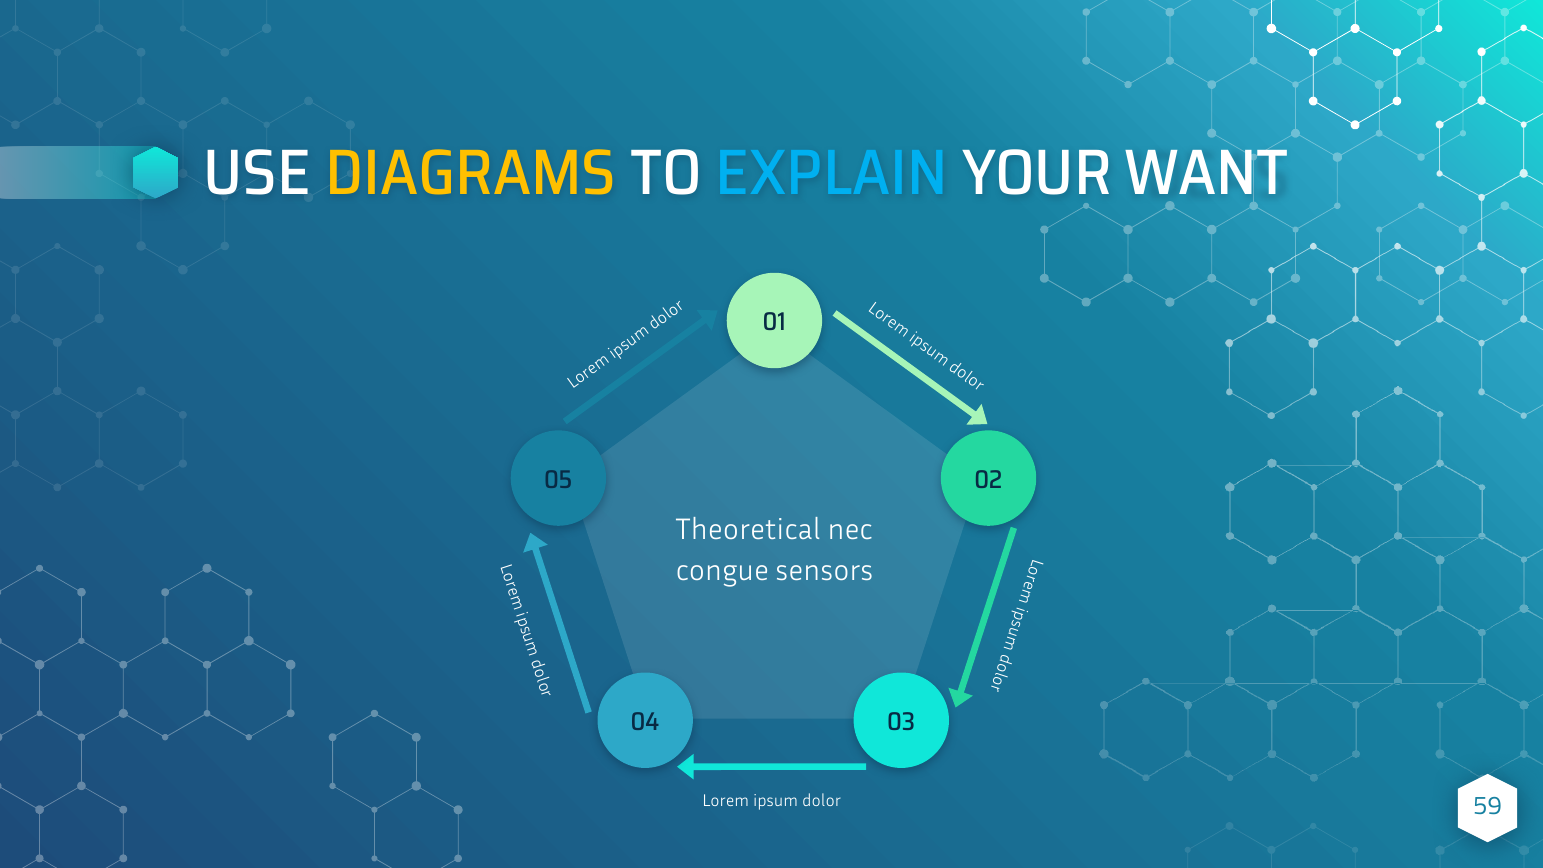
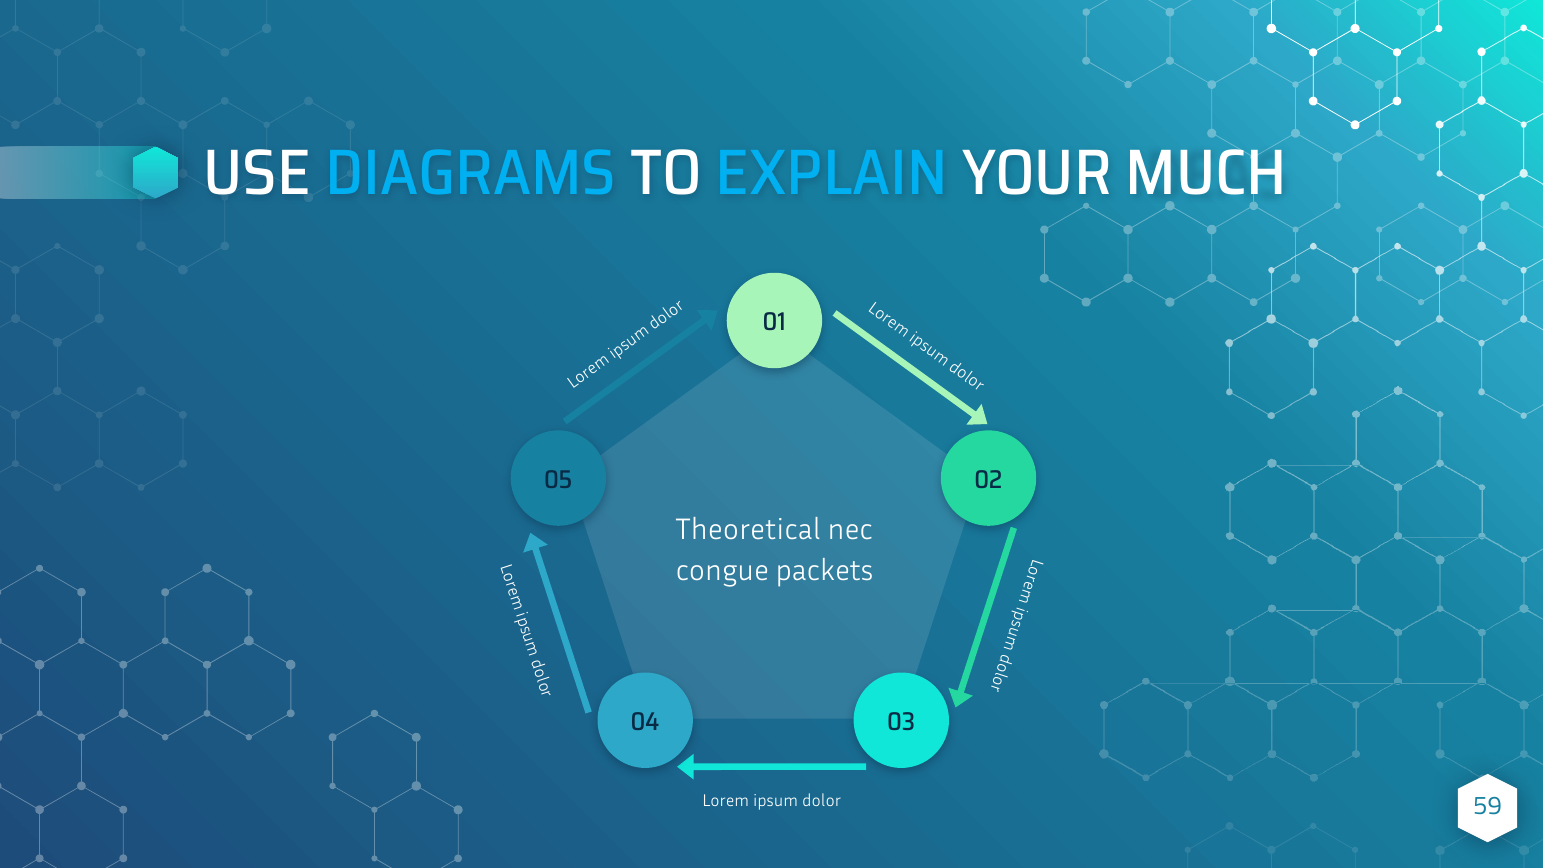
DIAGRAMS colour: yellow -> light blue
WANT: WANT -> MUCH
sensors: sensors -> packets
